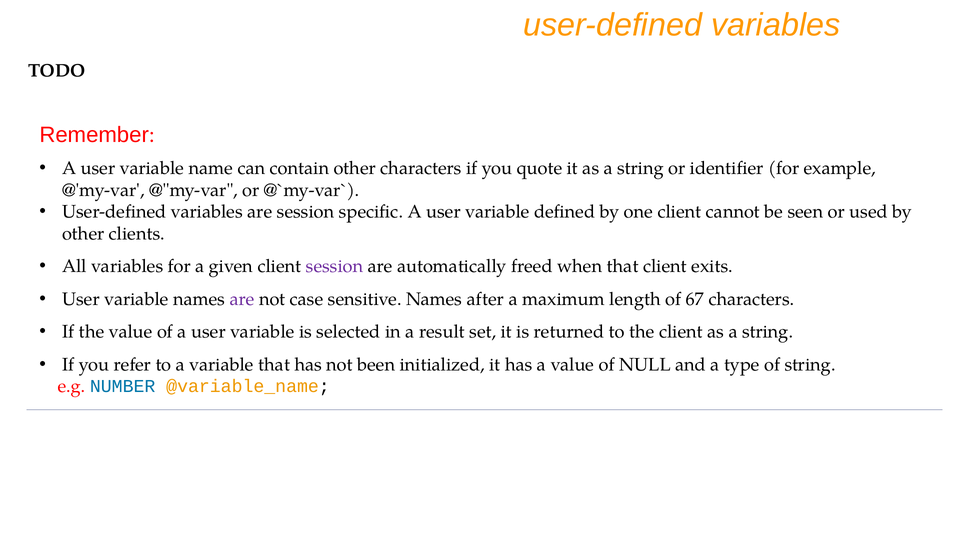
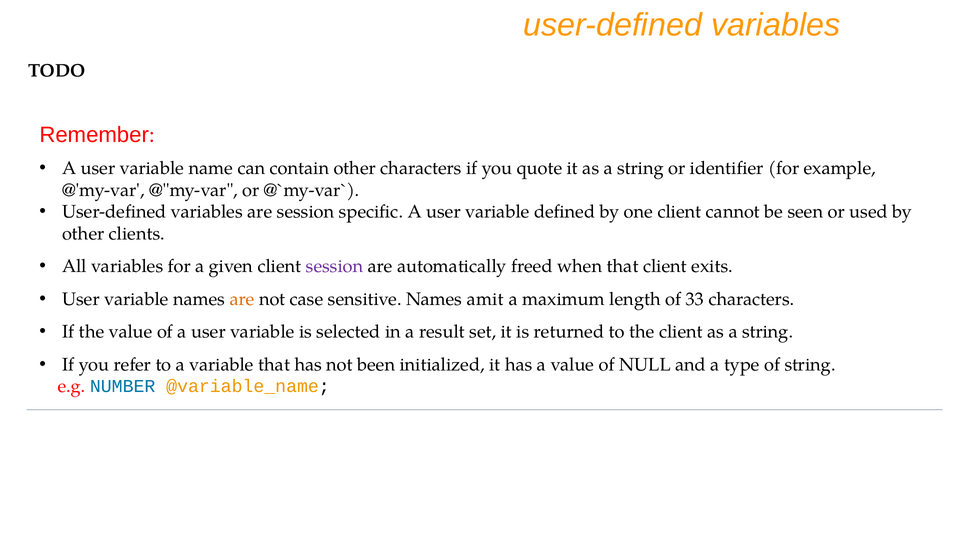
are at (242, 299) colour: purple -> orange
after: after -> amit
67: 67 -> 33
